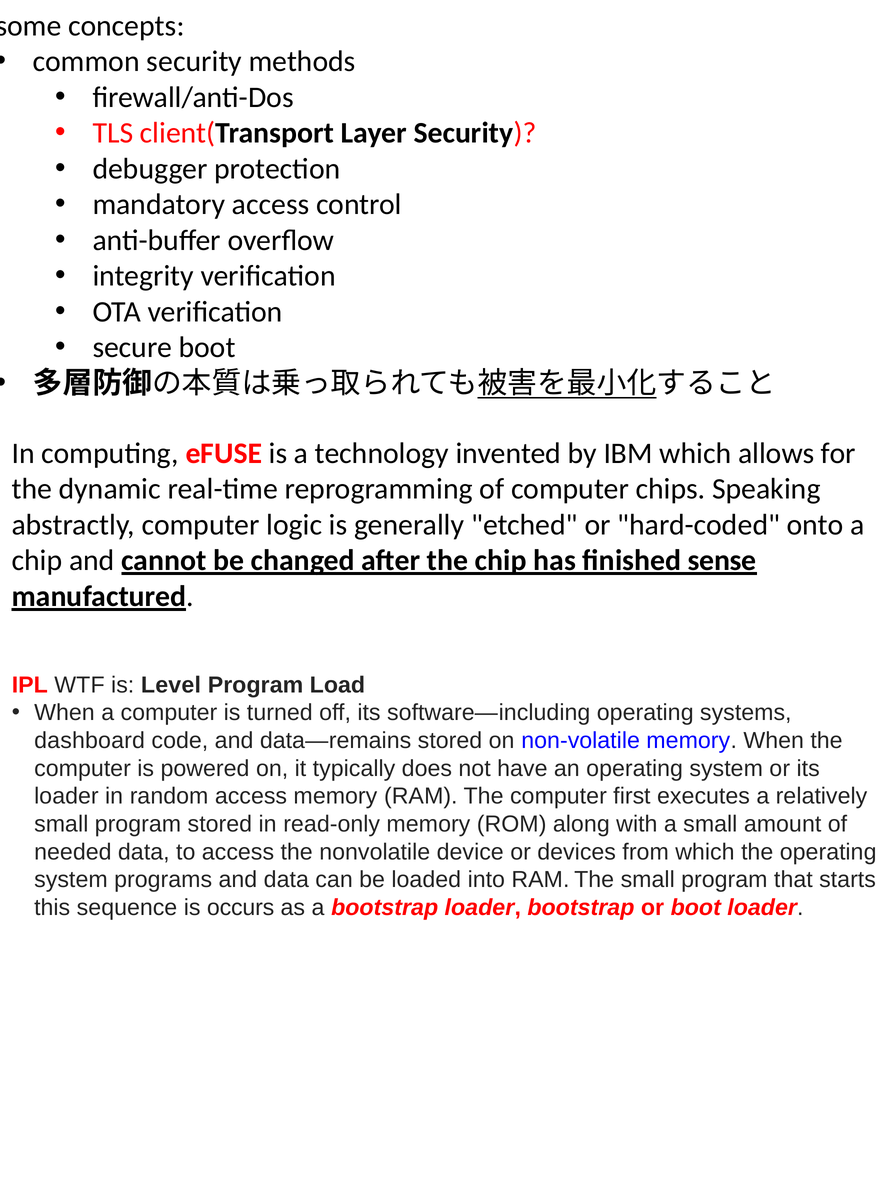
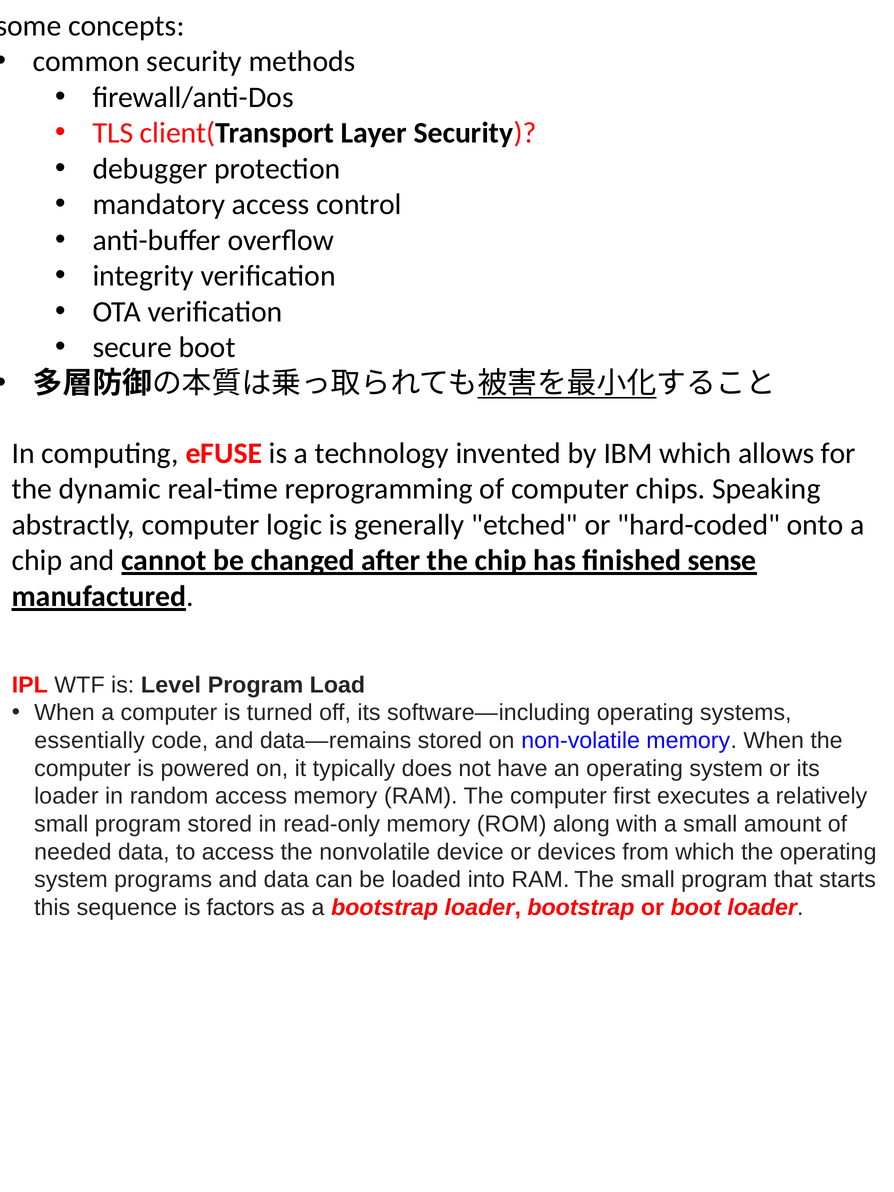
dashboard: dashboard -> essentially
occurs: occurs -> factors
